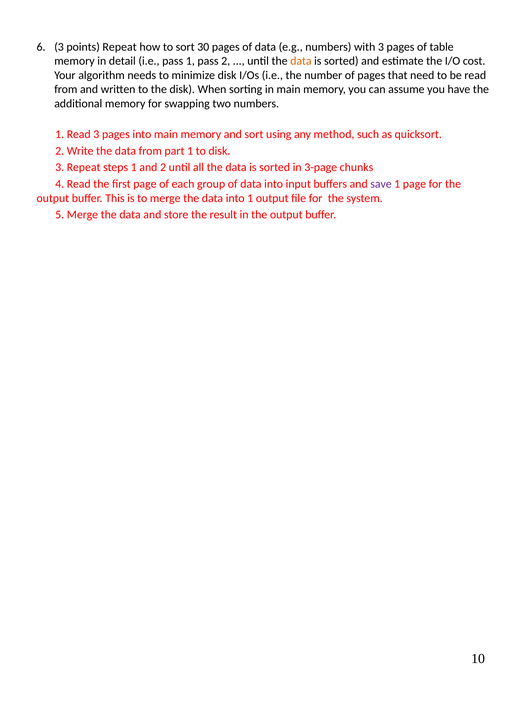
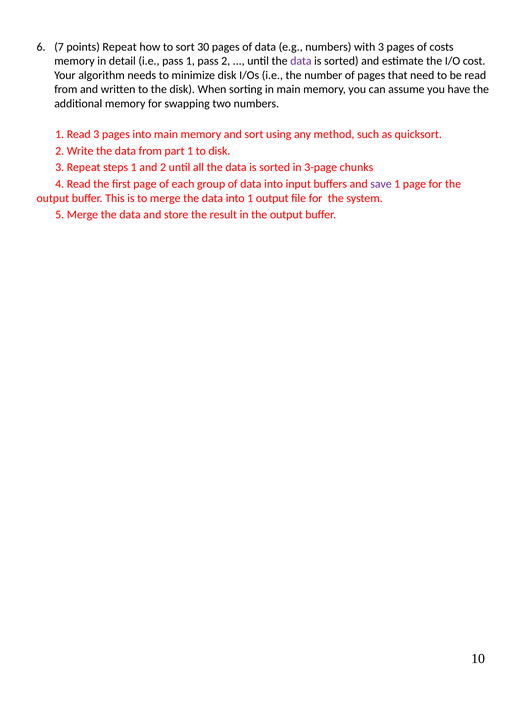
6 3: 3 -> 7
table: table -> costs
data at (301, 61) colour: orange -> purple
